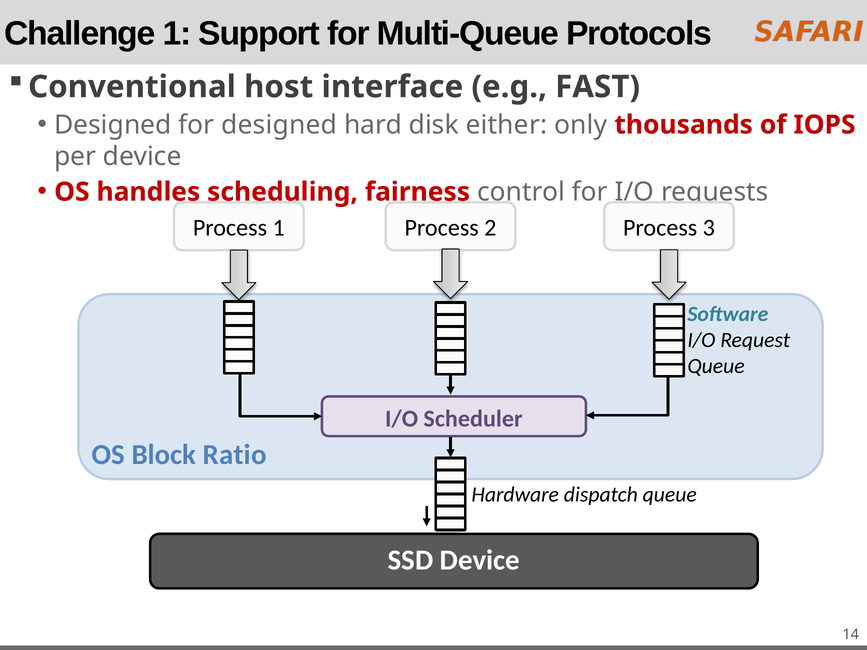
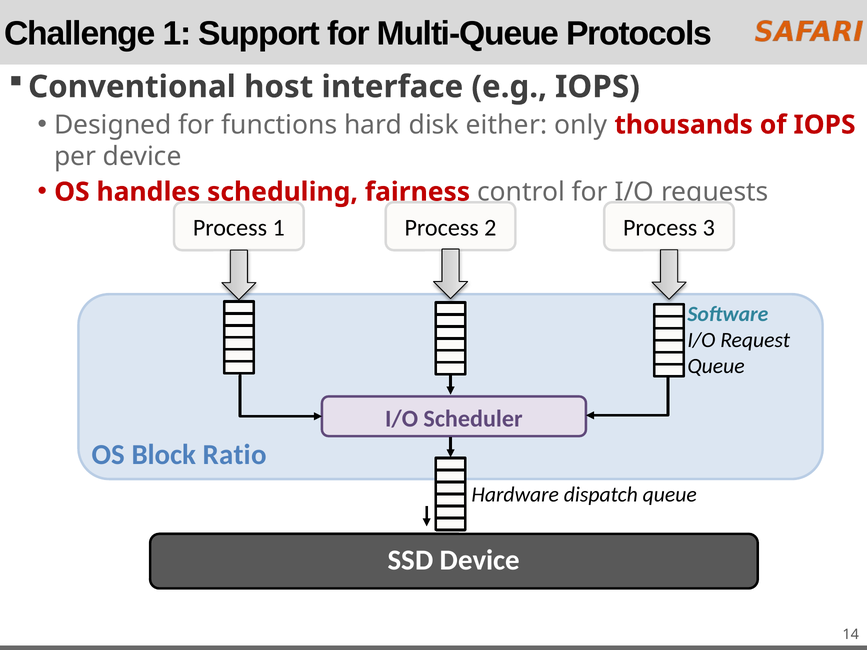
e.g FAST: FAST -> IOPS
for designed: designed -> functions
